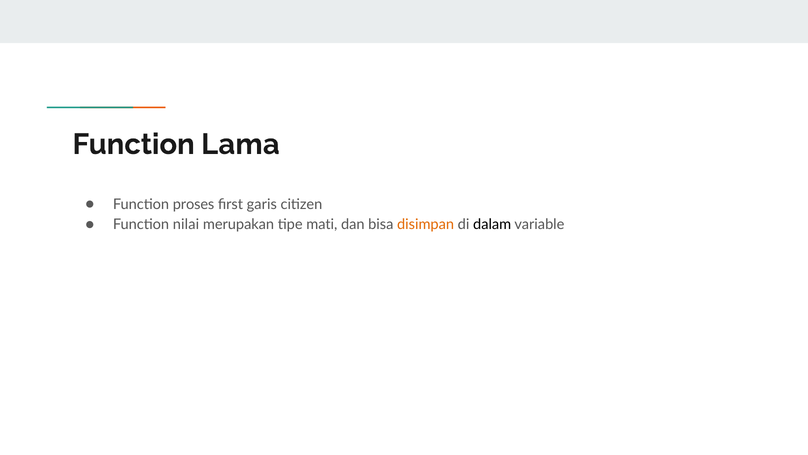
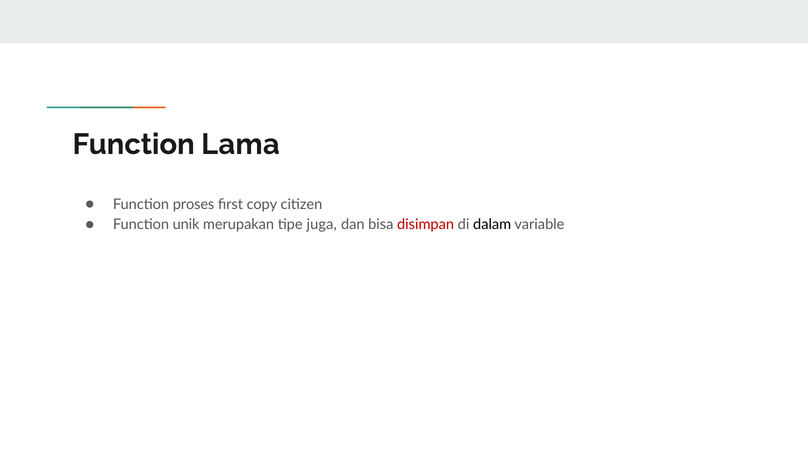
garis: garis -> copy
nilai: nilai -> unik
mati: mati -> juga
disimpan colour: orange -> red
